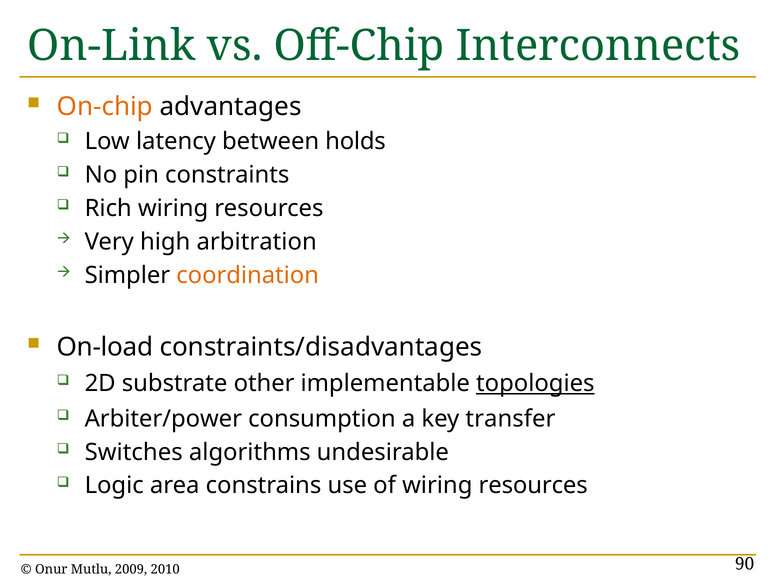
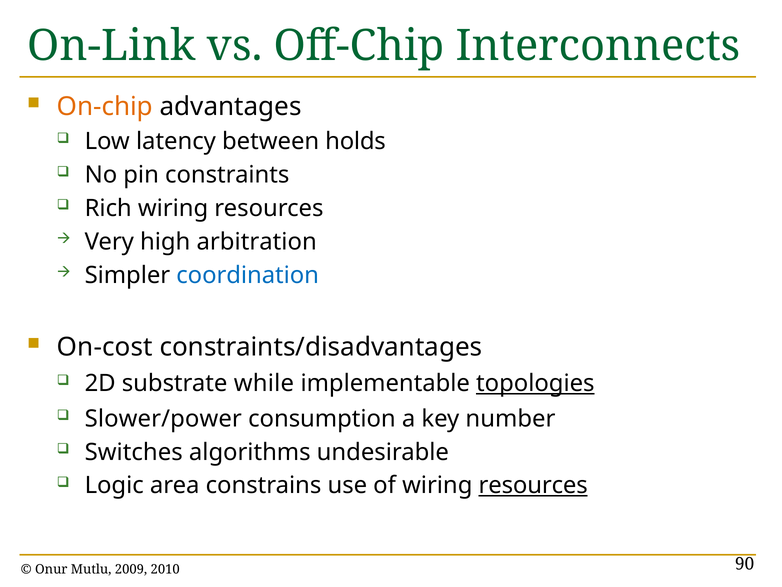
coordination colour: orange -> blue
On-load: On-load -> On-cost
other: other -> while
Arbiter/power: Arbiter/power -> Slower/power
transfer: transfer -> number
resources at (533, 485) underline: none -> present
